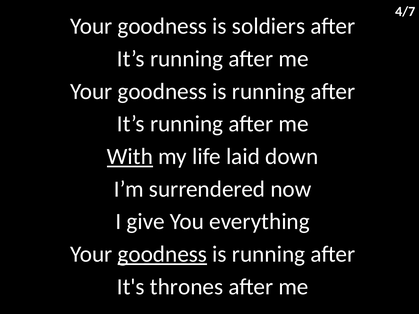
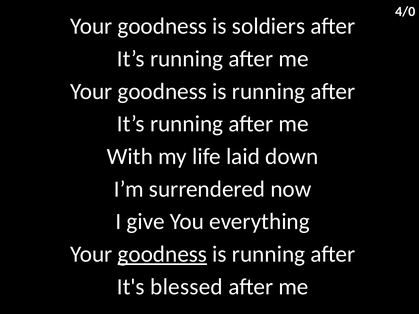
4/7: 4/7 -> 4/0
With underline: present -> none
thrones: thrones -> blessed
